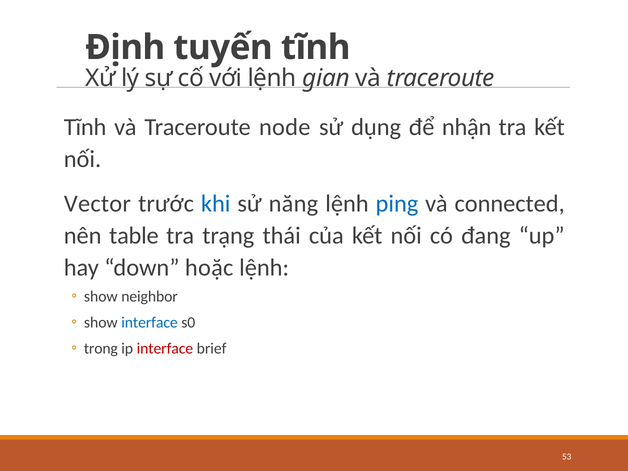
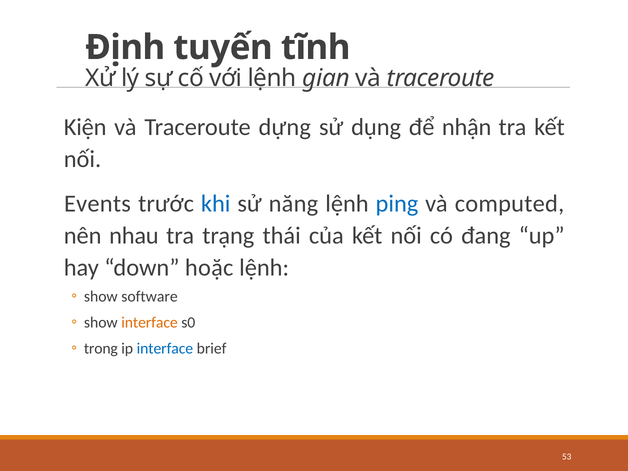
Tĩnh at (85, 127): Tĩnh -> Kiện
node: node -> dựng
Vector: Vector -> Events
connected: connected -> computed
table: table -> nhau
neighbor: neighbor -> software
interface at (150, 323) colour: blue -> orange
interface at (165, 349) colour: red -> blue
